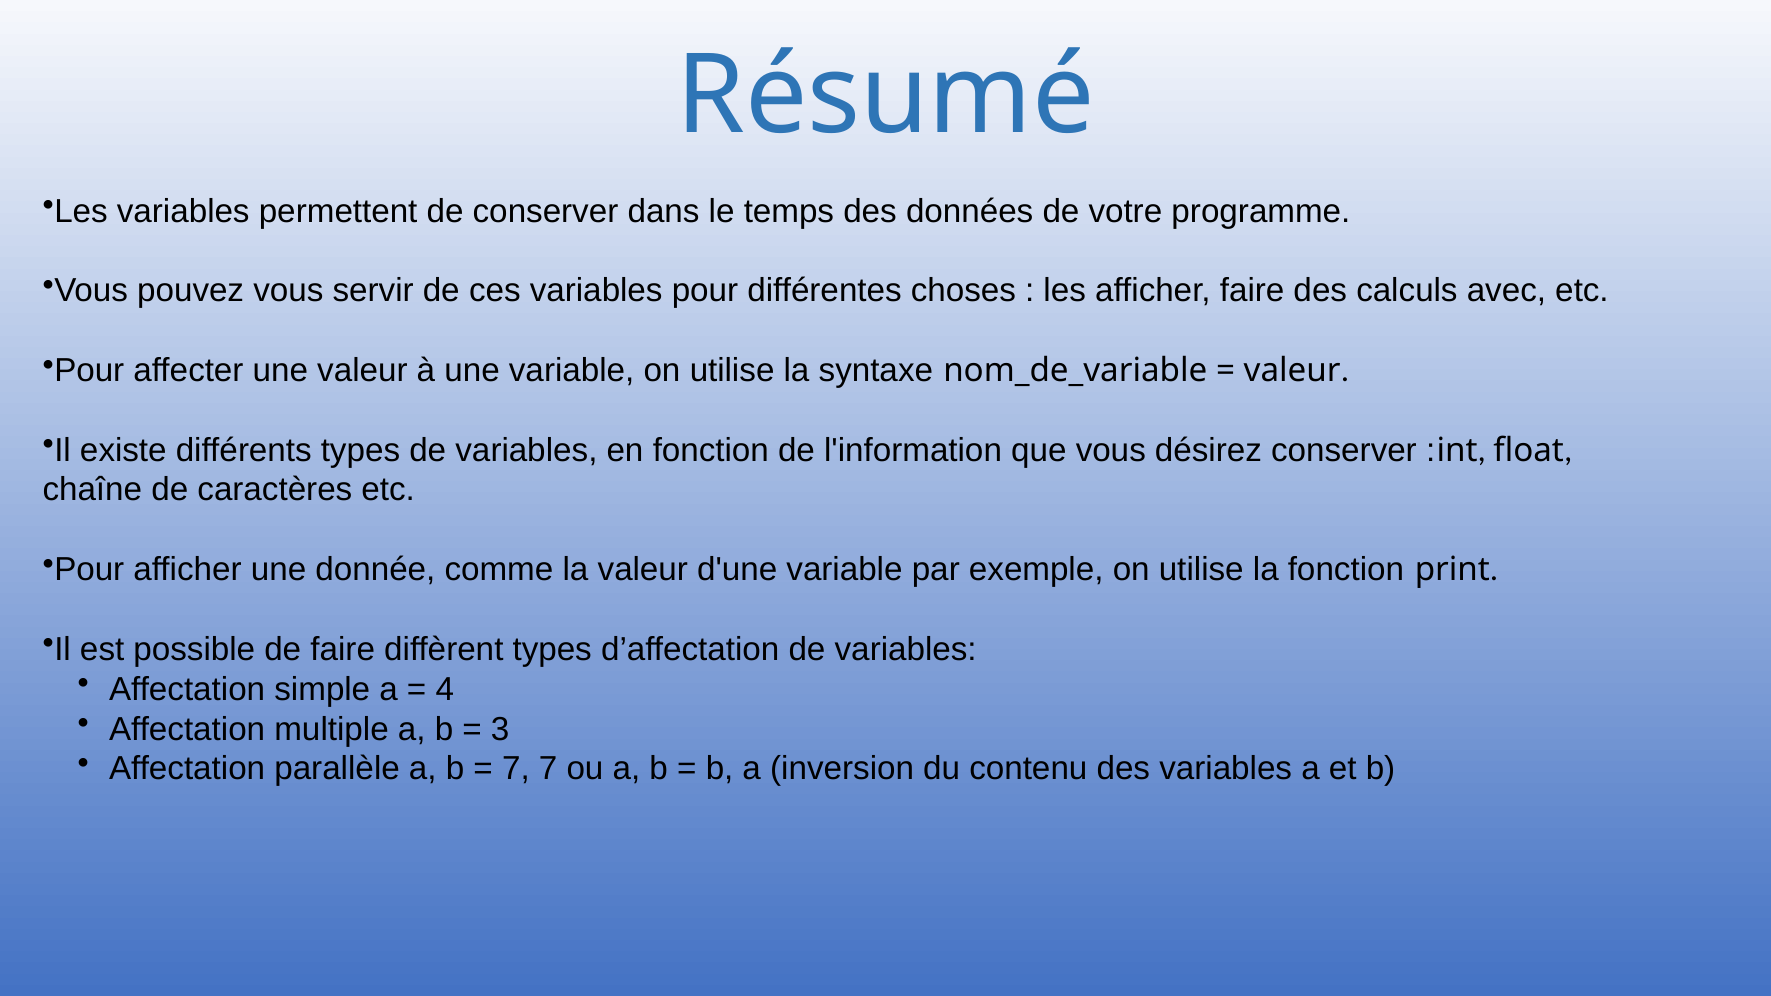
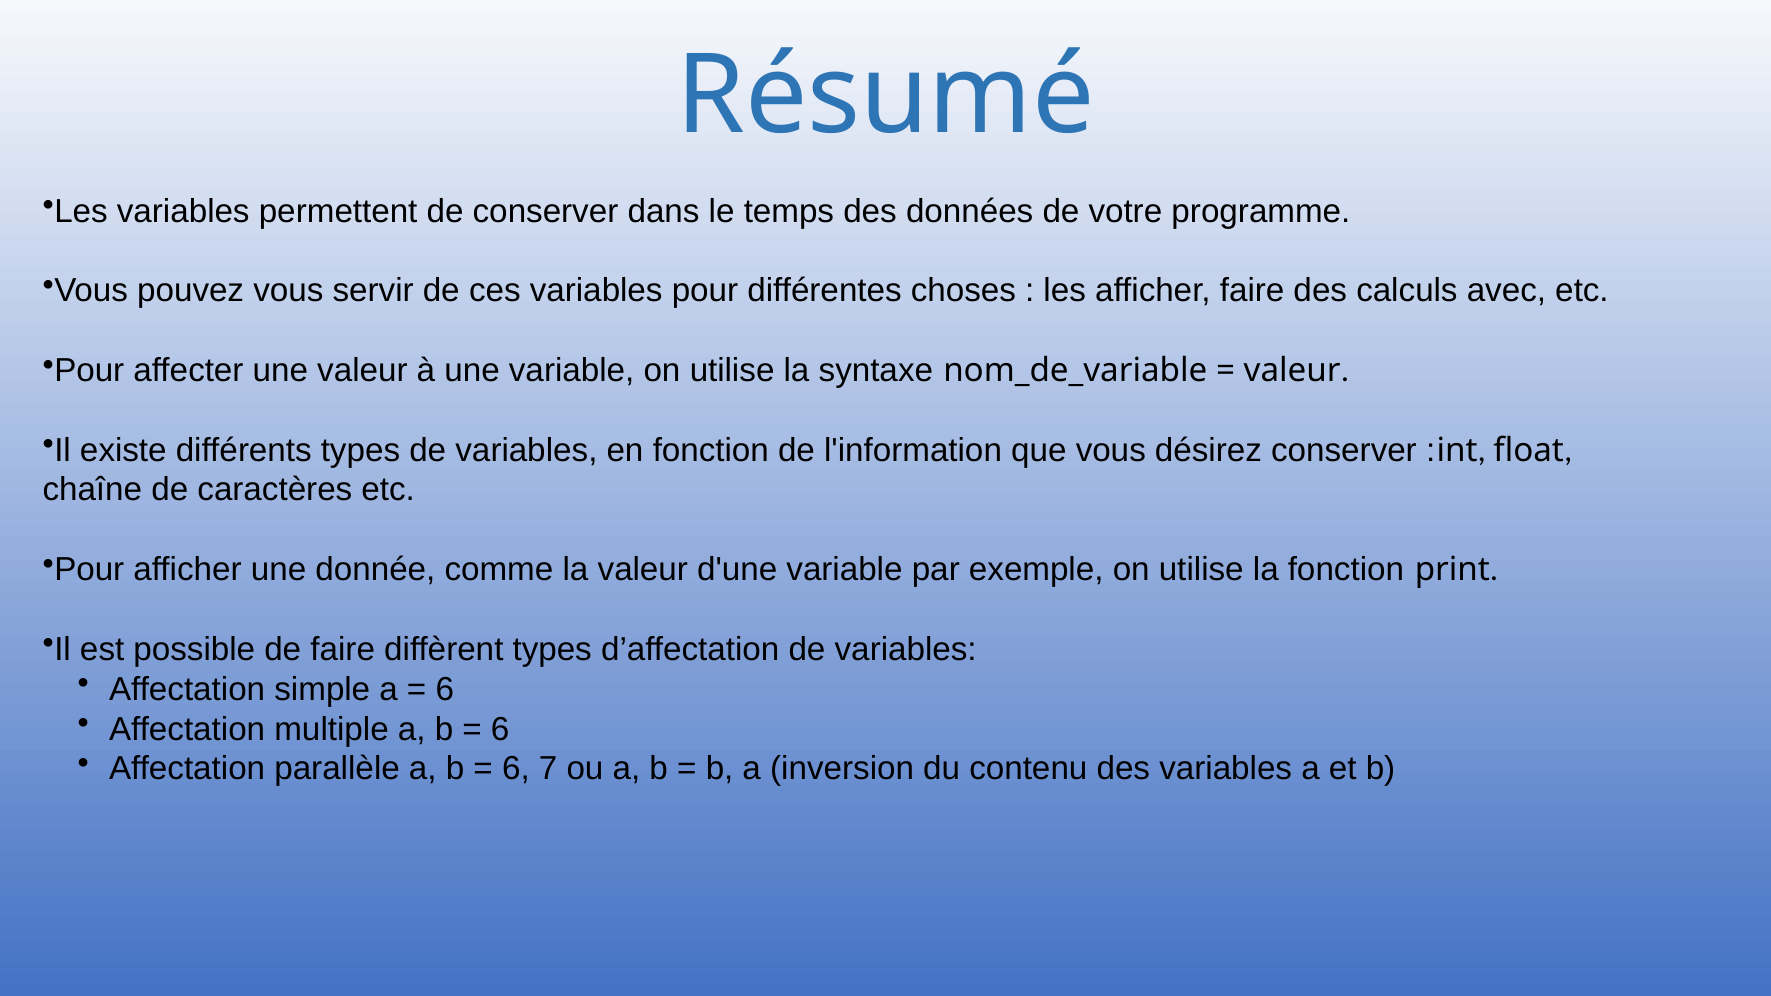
4 at (445, 689): 4 -> 6
3 at (500, 729): 3 -> 6
7 at (516, 769): 7 -> 6
